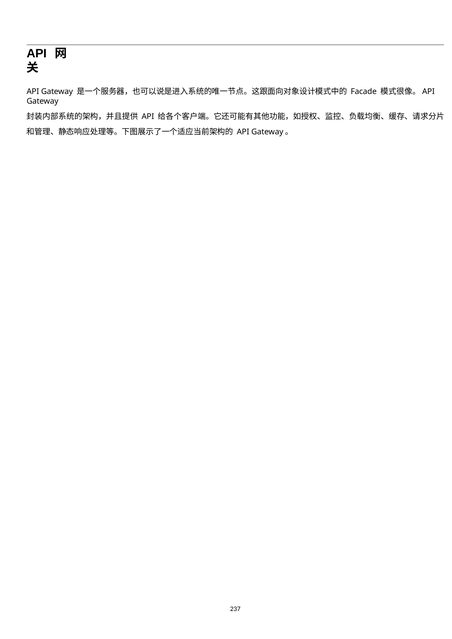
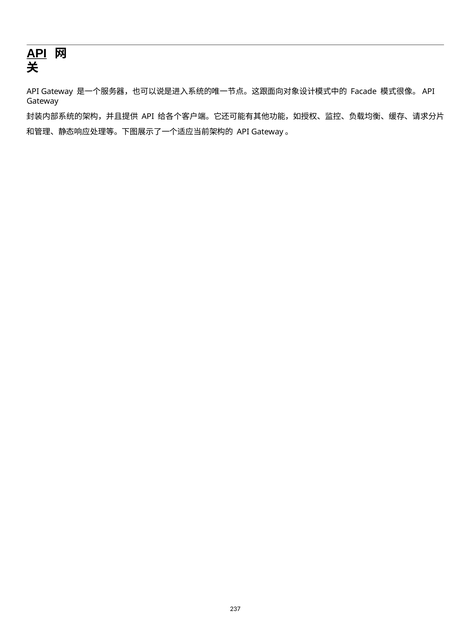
API at (37, 53) underline: none -> present
